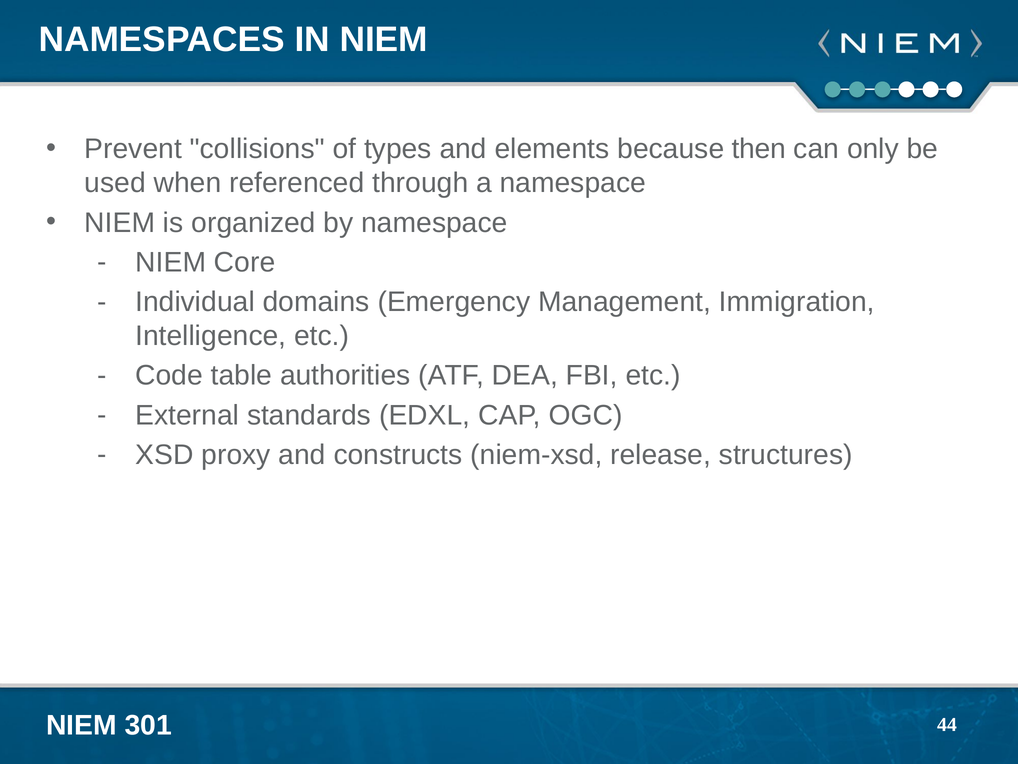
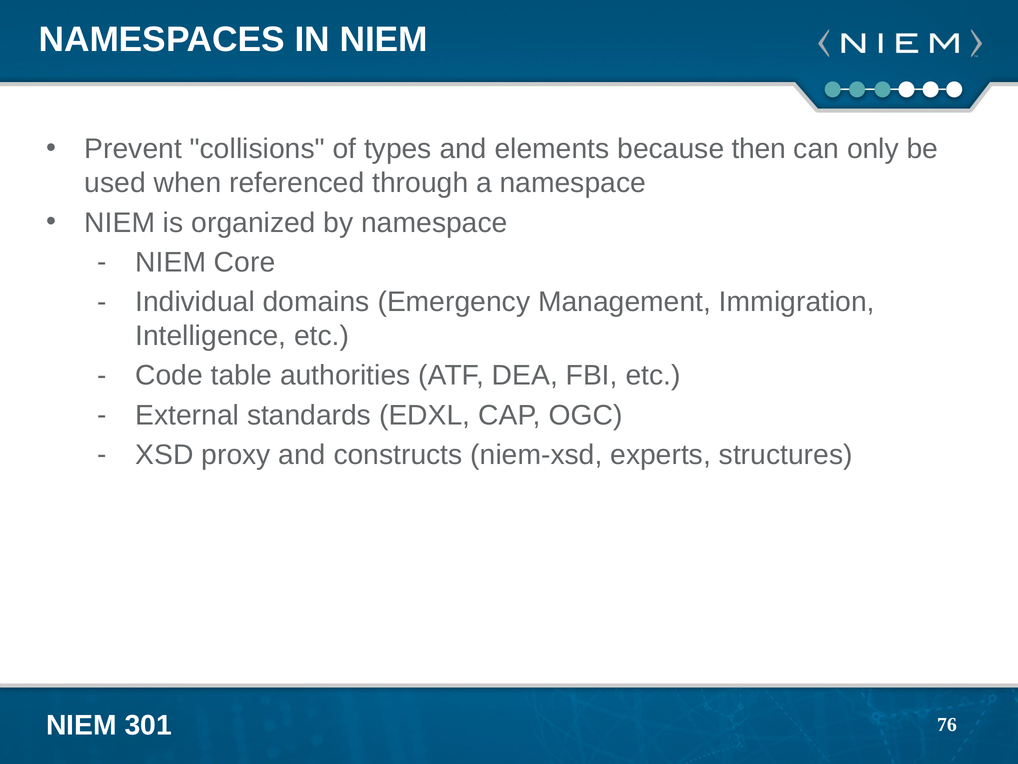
release: release -> experts
44: 44 -> 76
